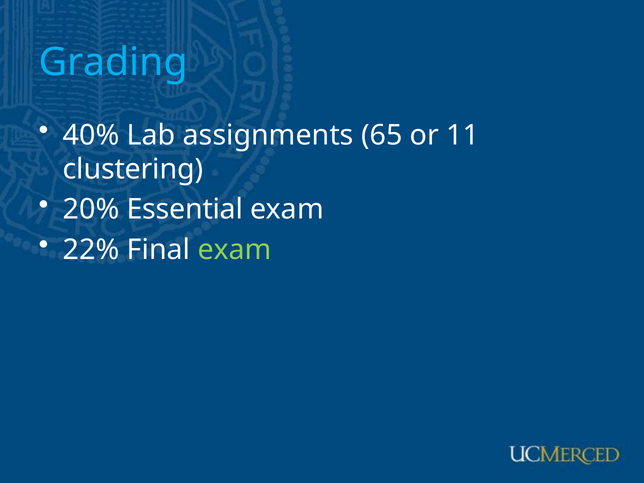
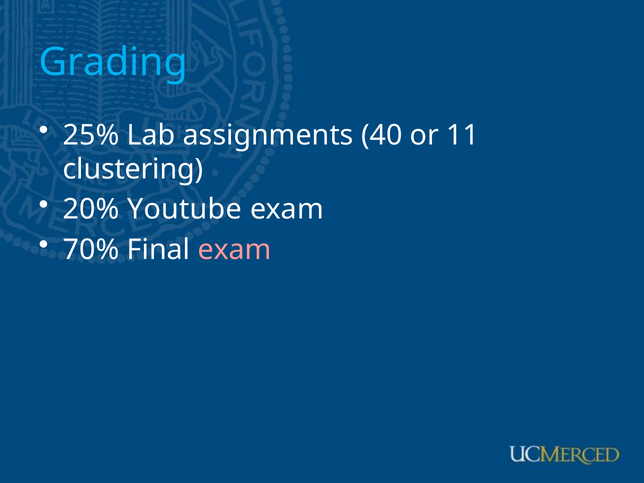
40%: 40% -> 25%
65: 65 -> 40
Essential: Essential -> Youtube
22%: 22% -> 70%
exam at (234, 250) colour: light green -> pink
